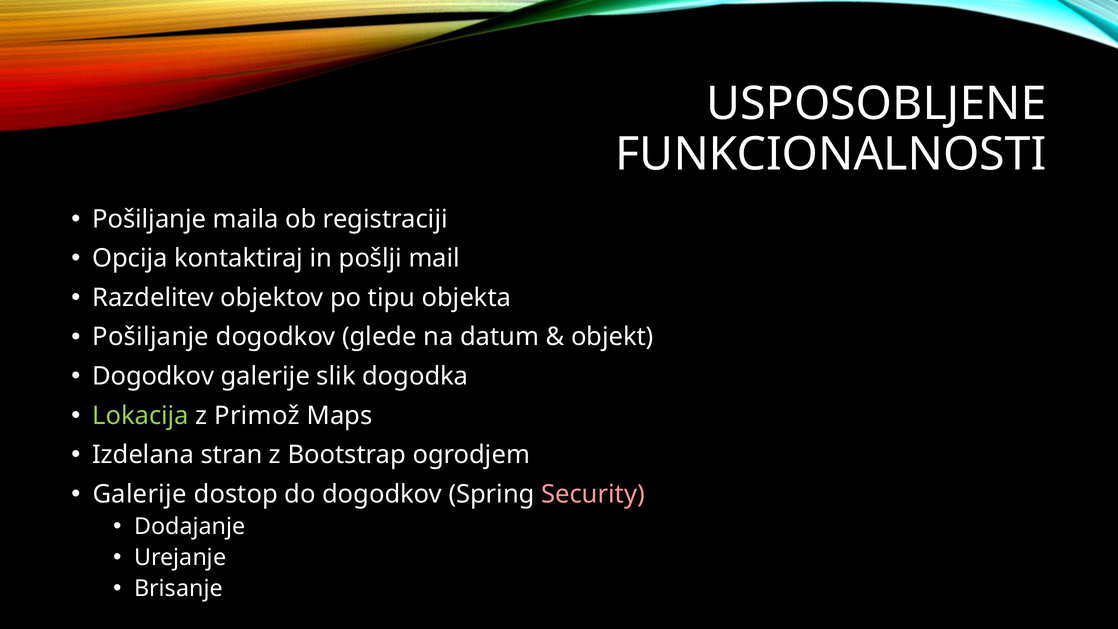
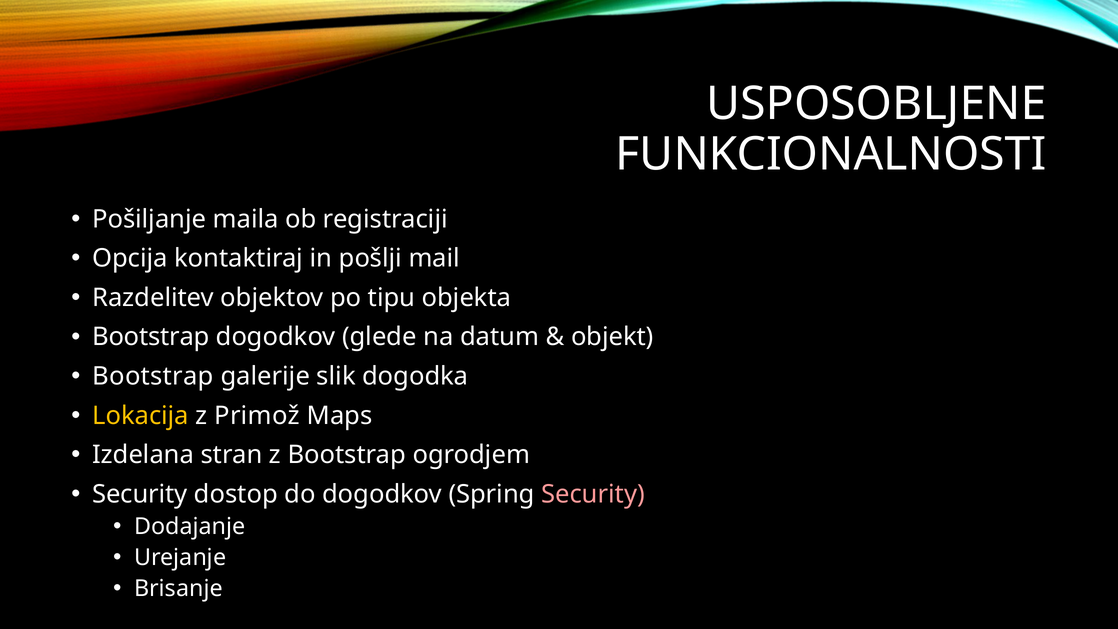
Pošiljanje at (151, 337): Pošiljanje -> Bootstrap
Dogodkov at (153, 376): Dogodkov -> Bootstrap
Lokacija colour: light green -> yellow
Galerije at (140, 494): Galerije -> Security
